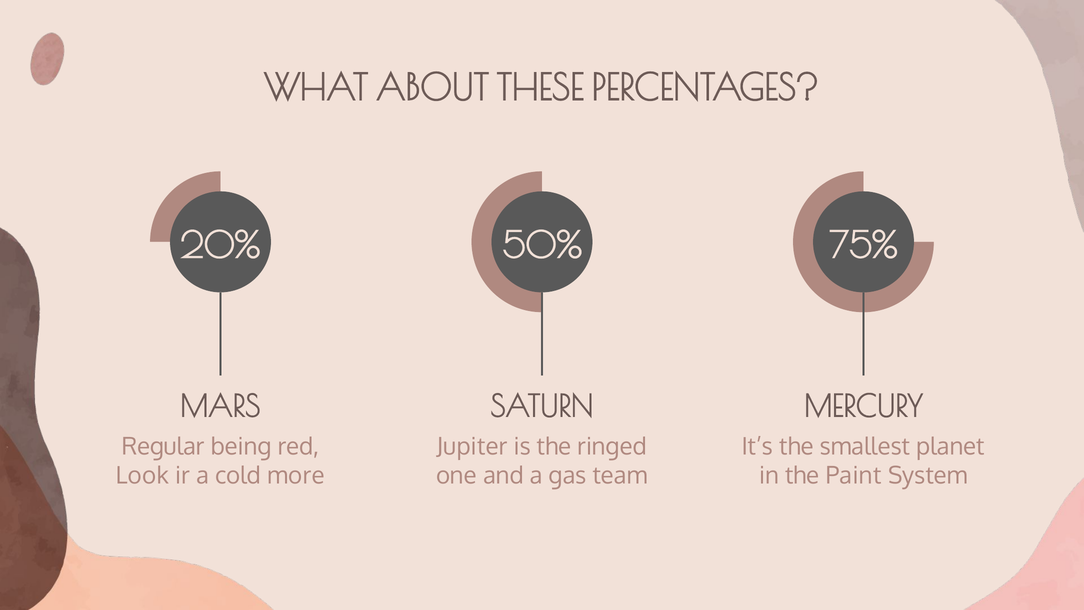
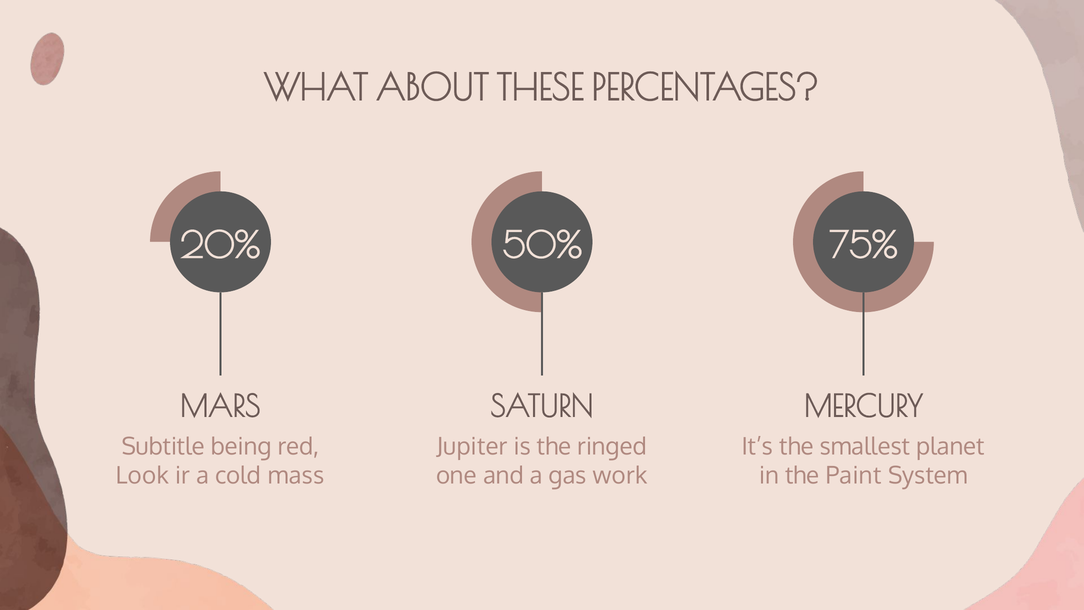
Regular: Regular -> Subtitle
more: more -> mass
team: team -> work
